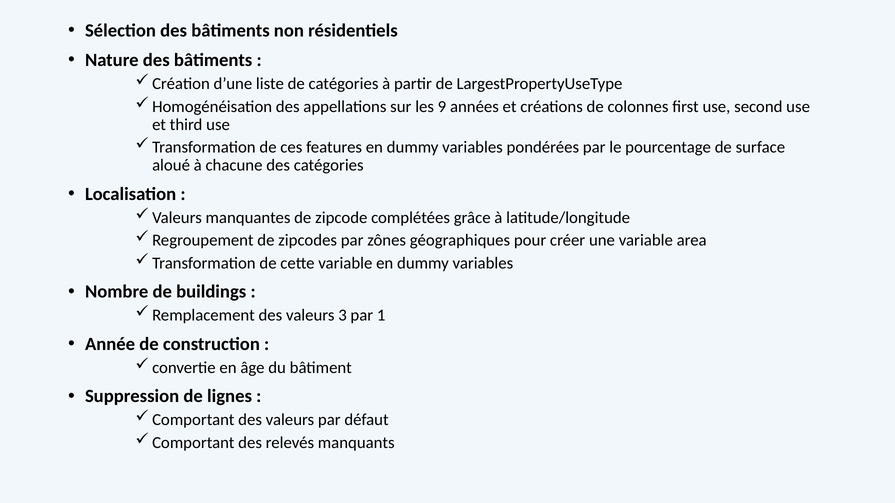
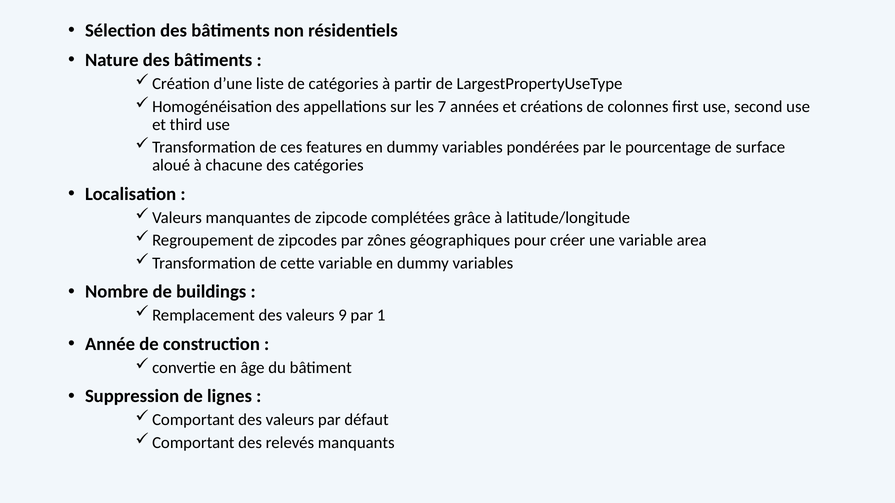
9: 9 -> 7
3: 3 -> 9
